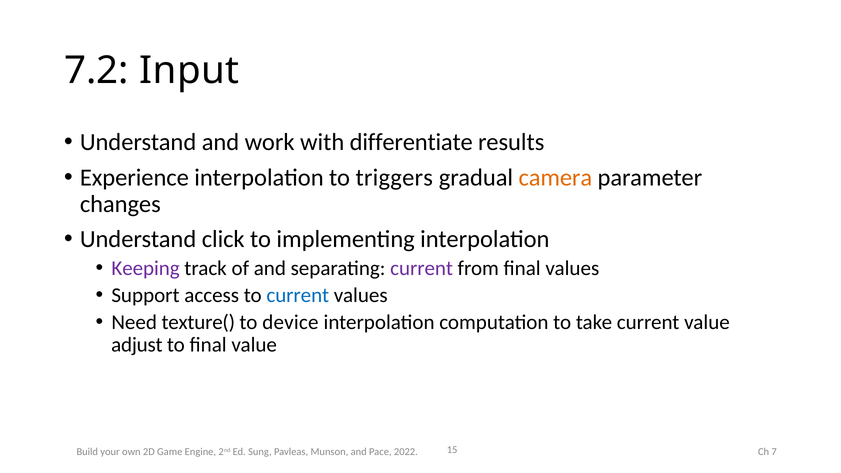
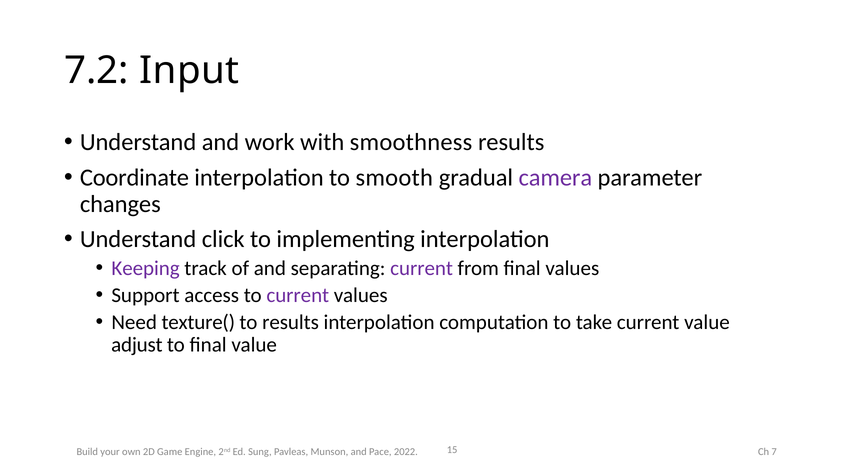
differentiate: differentiate -> smoothness
Experience: Experience -> Coordinate
triggers: triggers -> smooth
camera colour: orange -> purple
current at (298, 295) colour: blue -> purple
to device: device -> results
